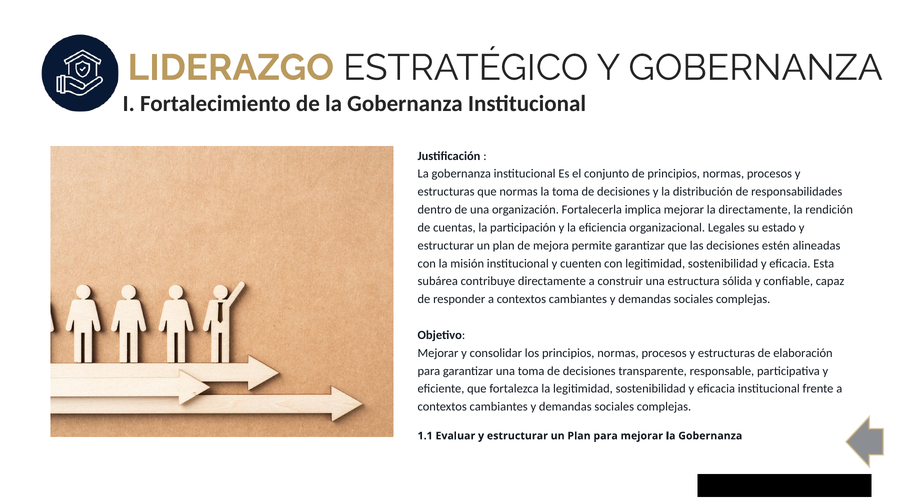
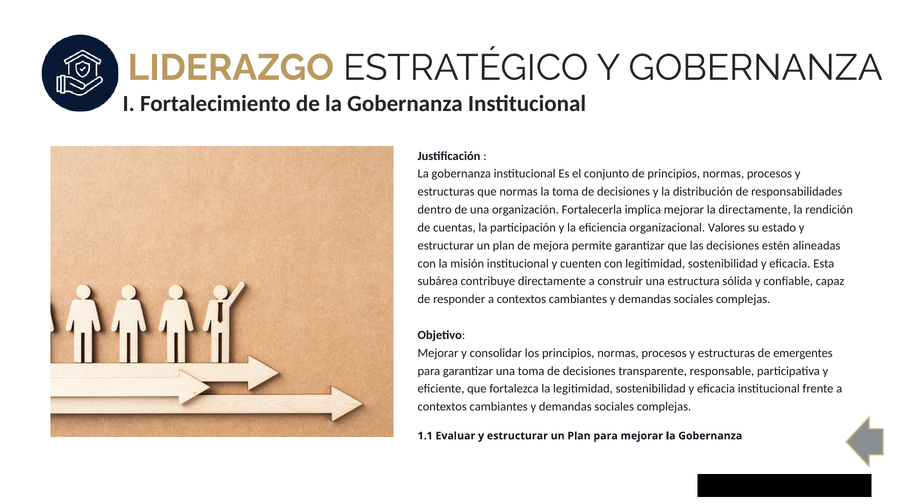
Legales: Legales -> Valores
elaboración: elaboración -> emergentes
